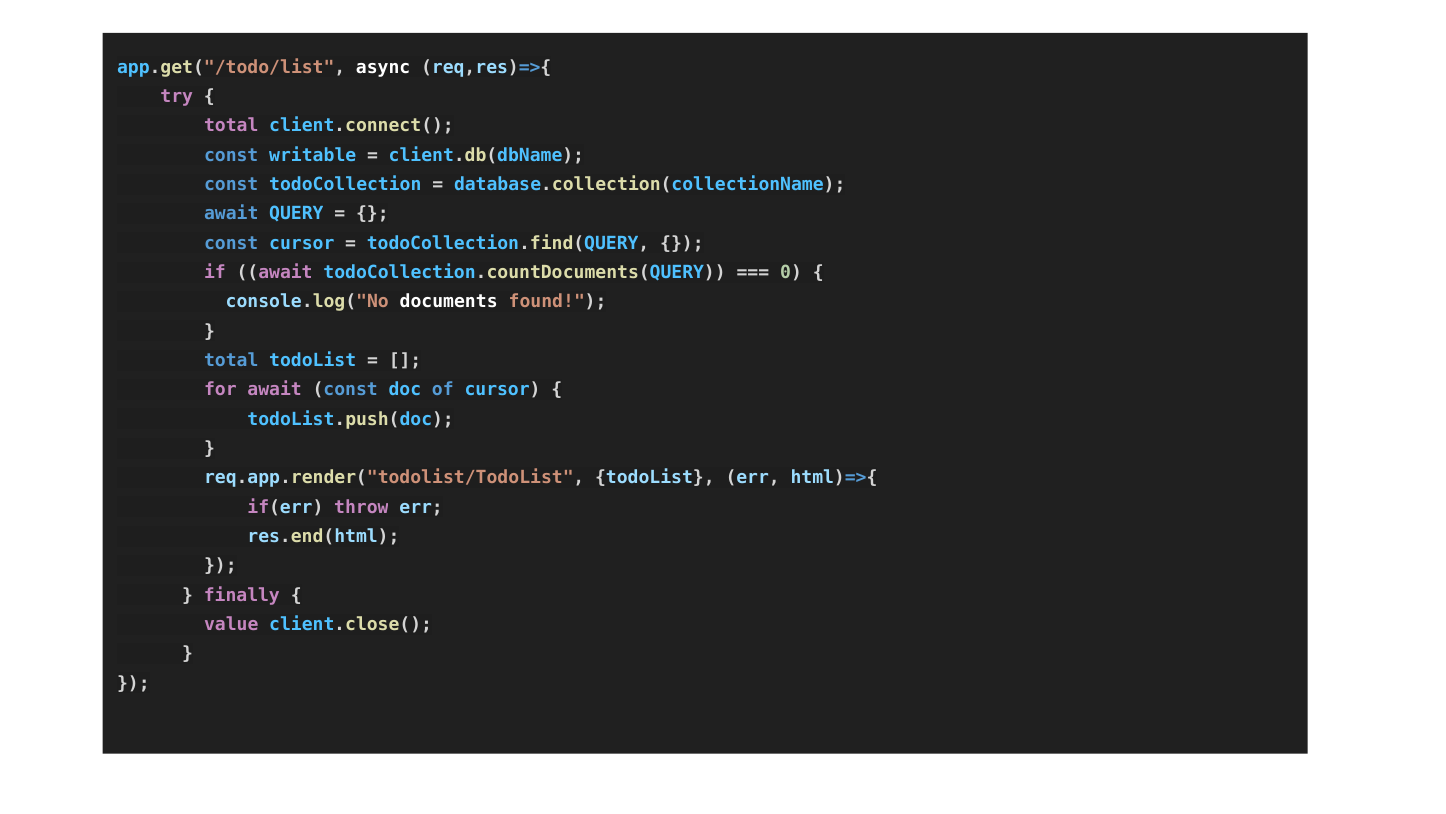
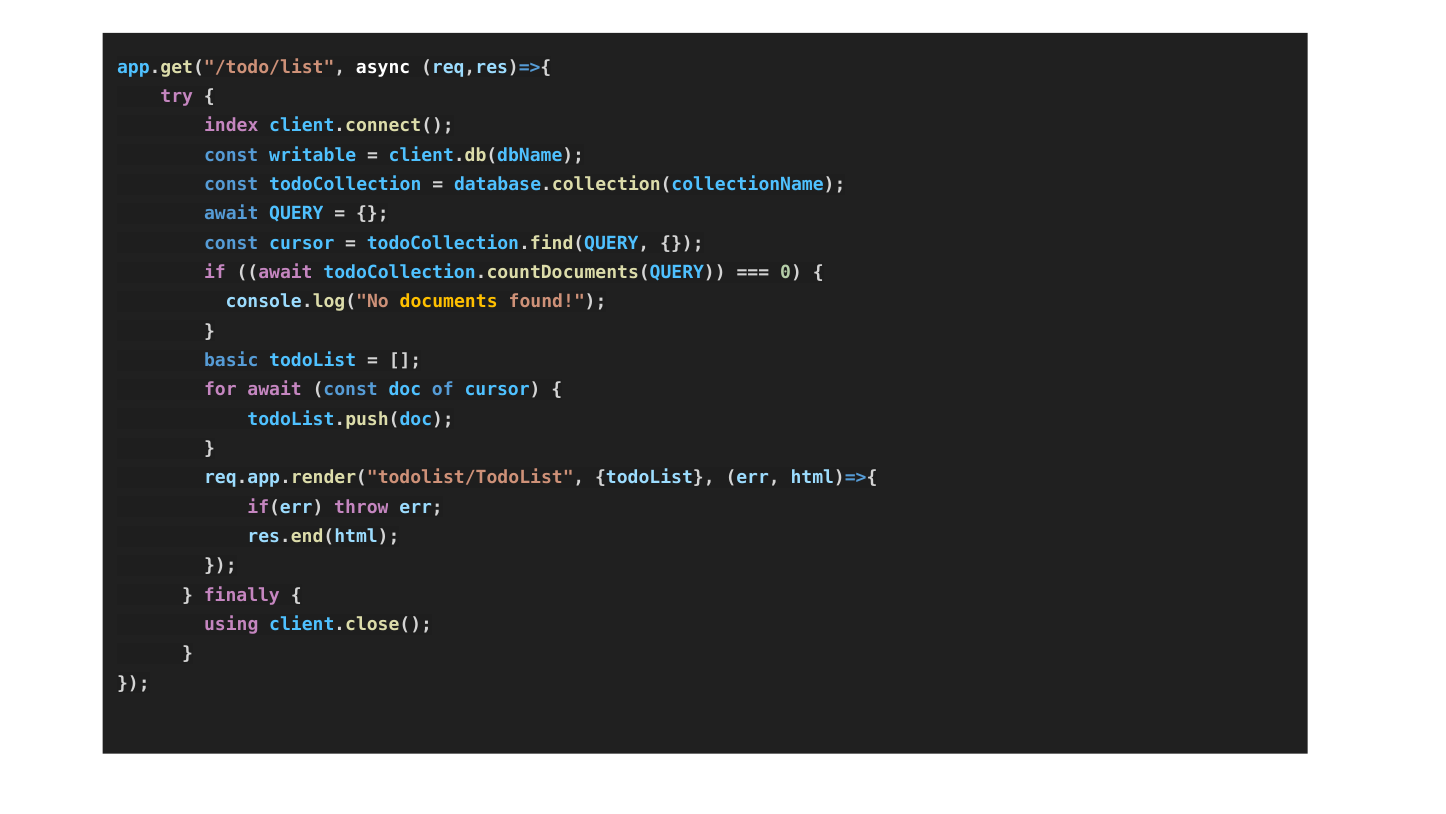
total at (231, 126): total -> index
documents colour: white -> yellow
total at (231, 360): total -> basic
value: value -> using
